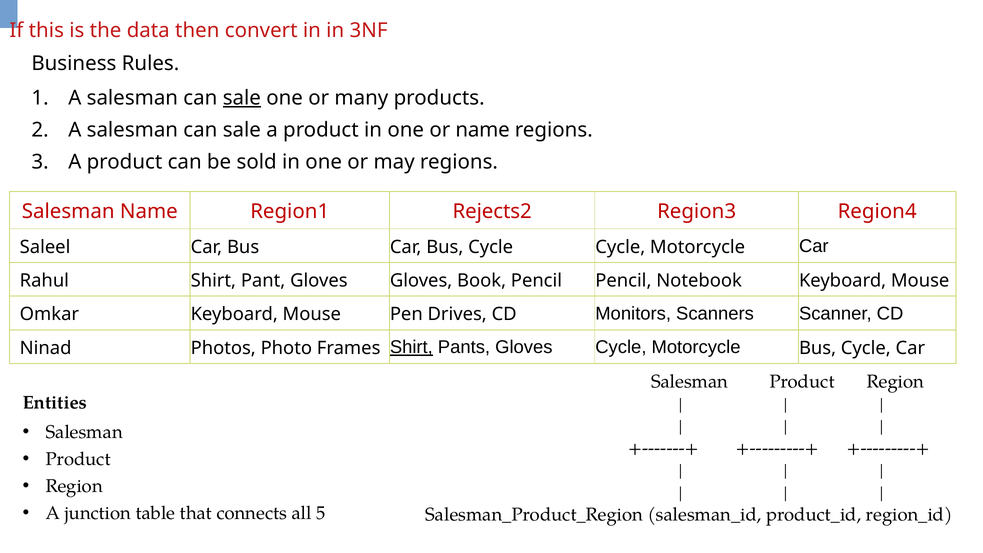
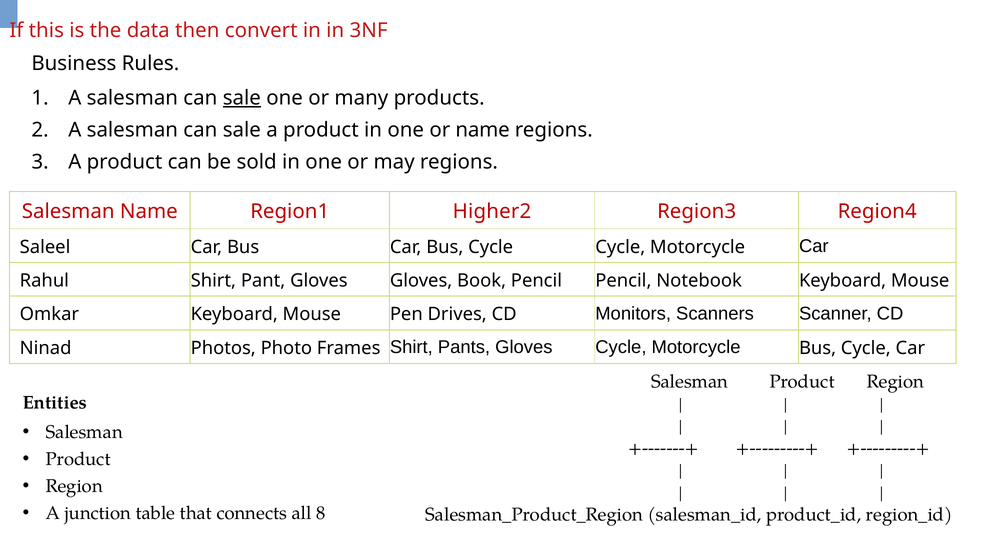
Rejects2: Rejects2 -> Higher2
Shirt at (411, 347) underline: present -> none
5: 5 -> 8
